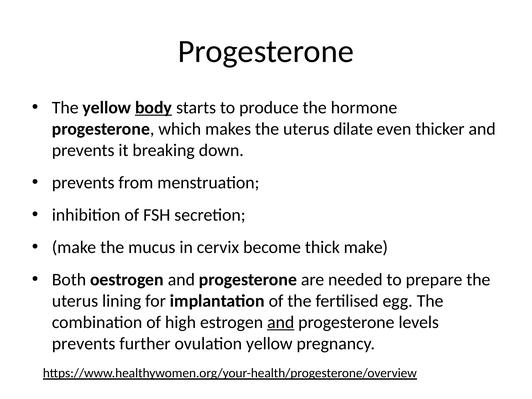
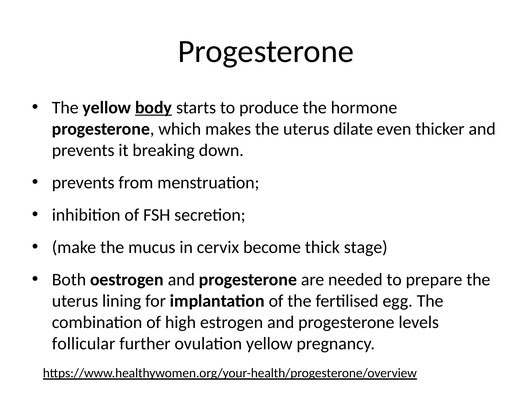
thick make: make -> stage
and at (281, 322) underline: present -> none
prevents at (84, 343): prevents -> follicular
